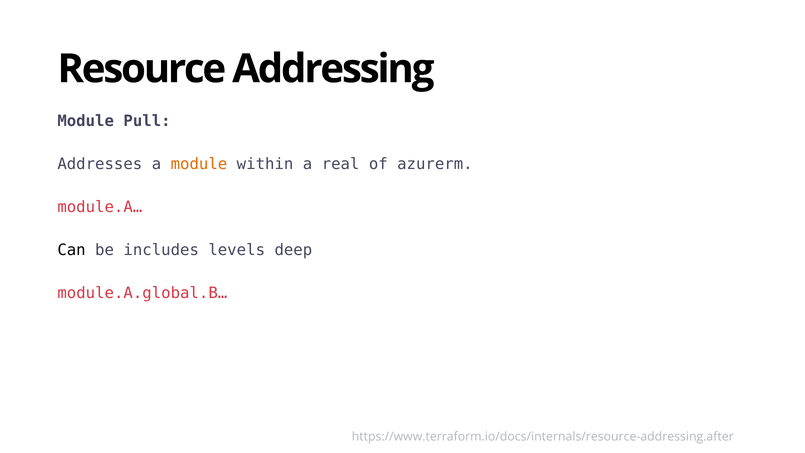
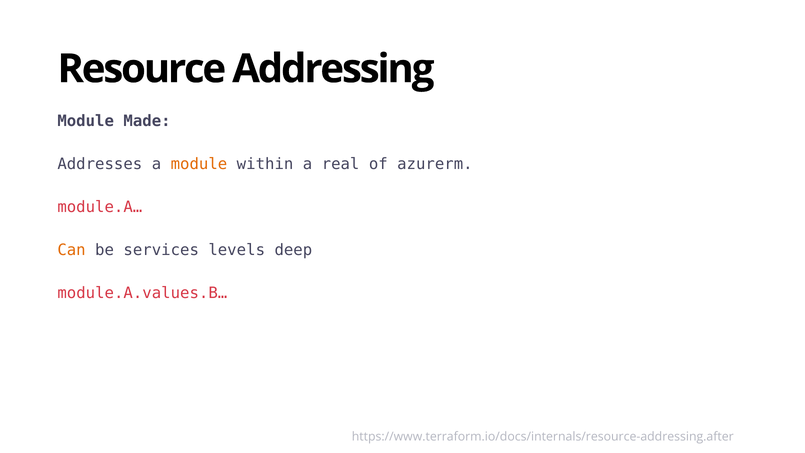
Pull: Pull -> Made
Can colour: black -> orange
includes: includes -> services
module.A.global.B…: module.A.global.B… -> module.A.values.B…
